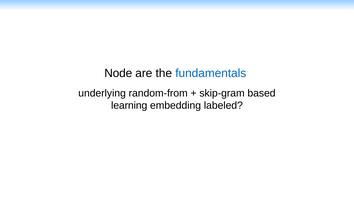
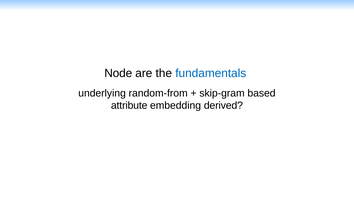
learning: learning -> attribute
labeled: labeled -> derived
